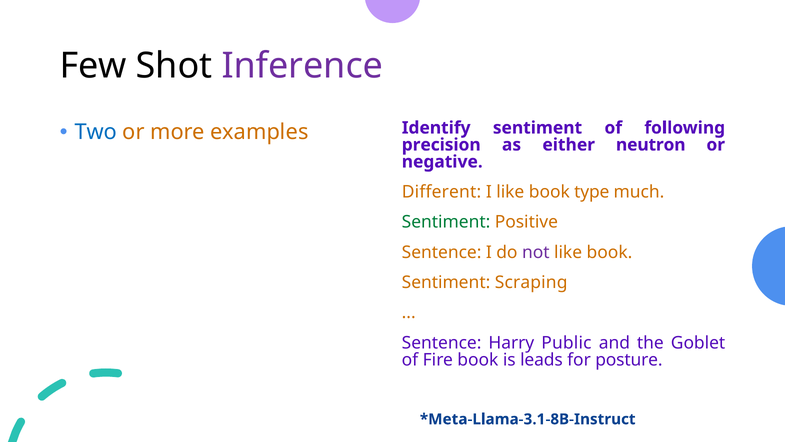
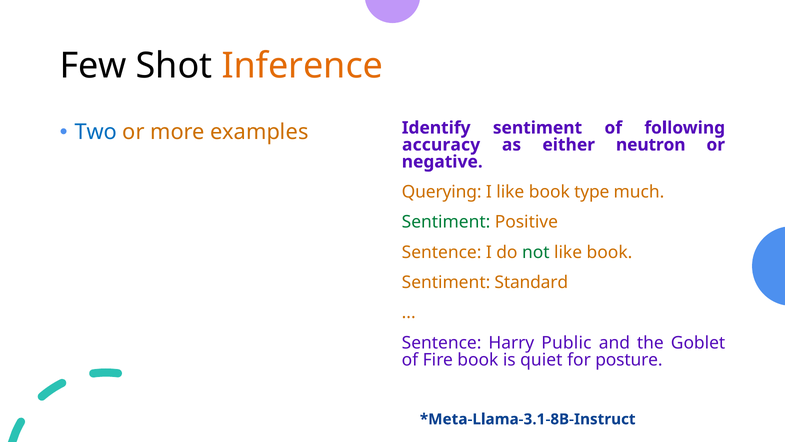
Inference colour: purple -> orange
precision: precision -> accuracy
Different: Different -> Querying
not colour: purple -> green
Scraping: Scraping -> Standard
leads: leads -> quiet
